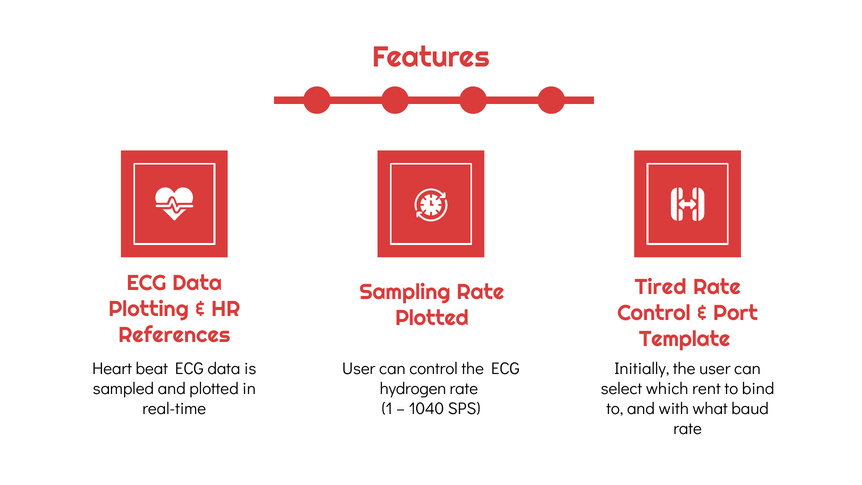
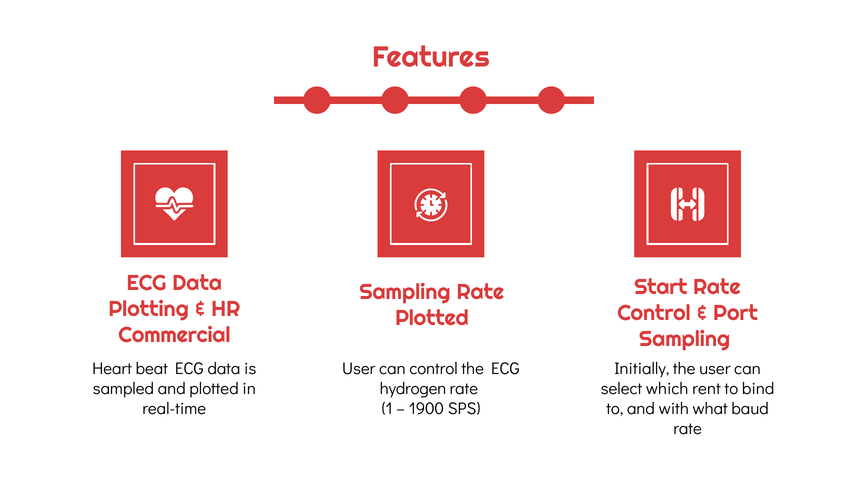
Tired: Tired -> Start
References: References -> Commercial
Template at (685, 339): Template -> Sampling
1040: 1040 -> 1900
